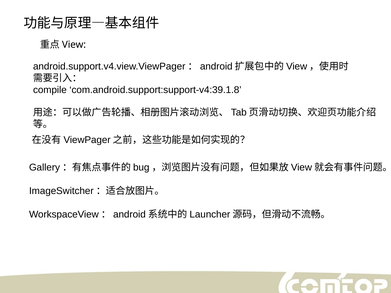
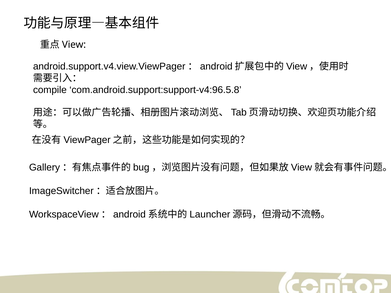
com.android.support:support-v4:39.1.8: com.android.support:support-v4:39.1.8 -> com.android.support:support-v4:96.5.8
